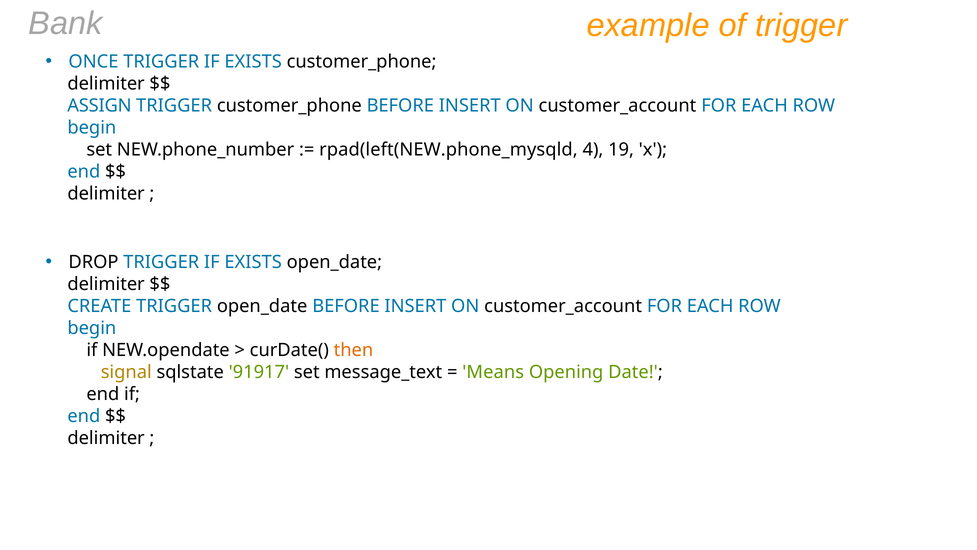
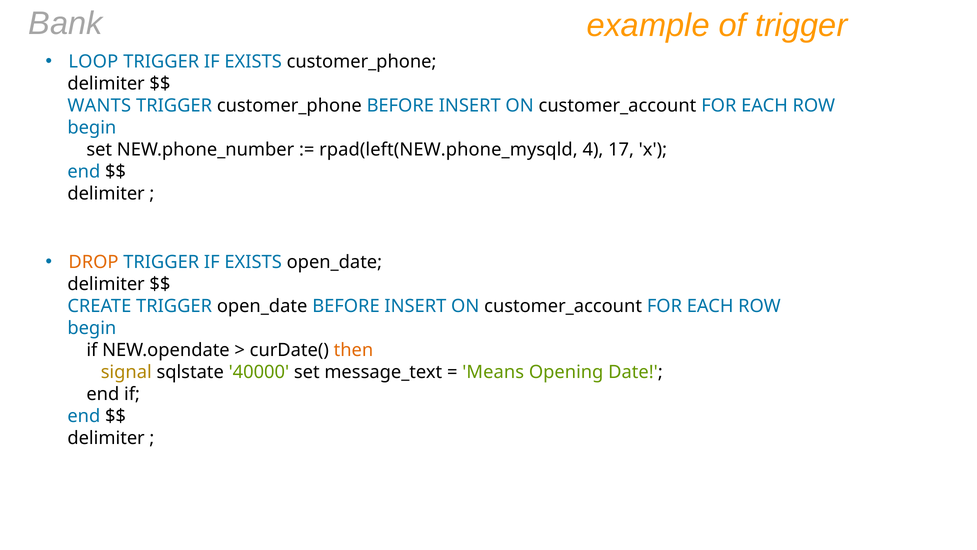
ONCE: ONCE -> LOOP
ASSIGN: ASSIGN -> WANTS
19: 19 -> 17
DROP colour: black -> orange
91917: 91917 -> 40000
